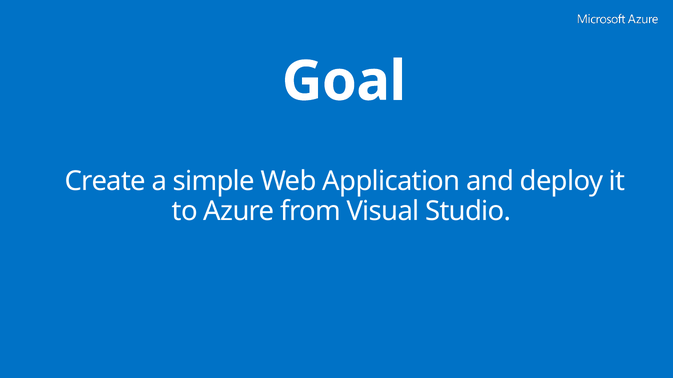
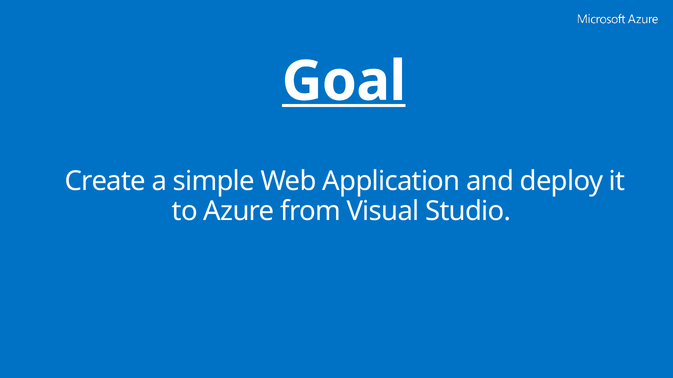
Goal underline: none -> present
